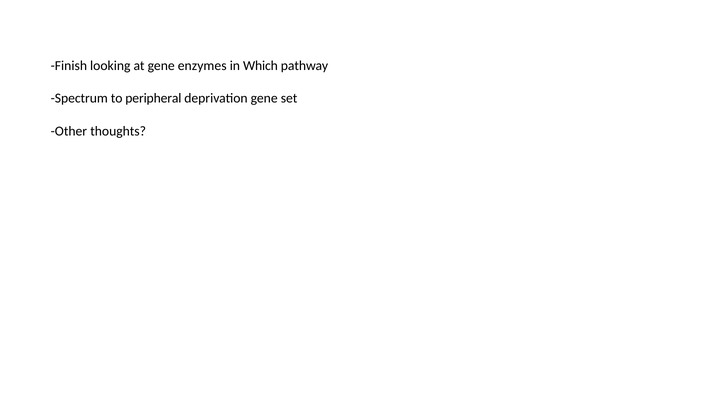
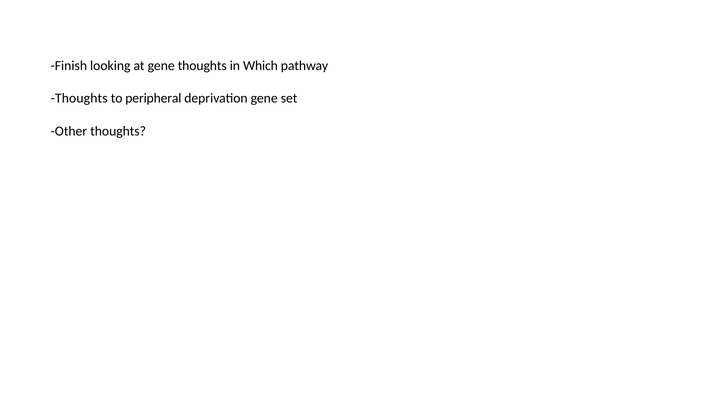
gene enzymes: enzymes -> thoughts
Spectrum at (79, 98): Spectrum -> Thoughts
